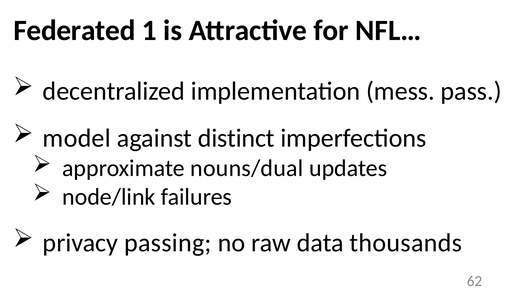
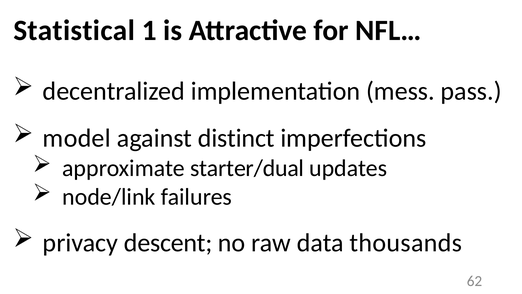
Federated: Federated -> Statistical
nouns/dual: nouns/dual -> starter/dual
passing: passing -> descent
